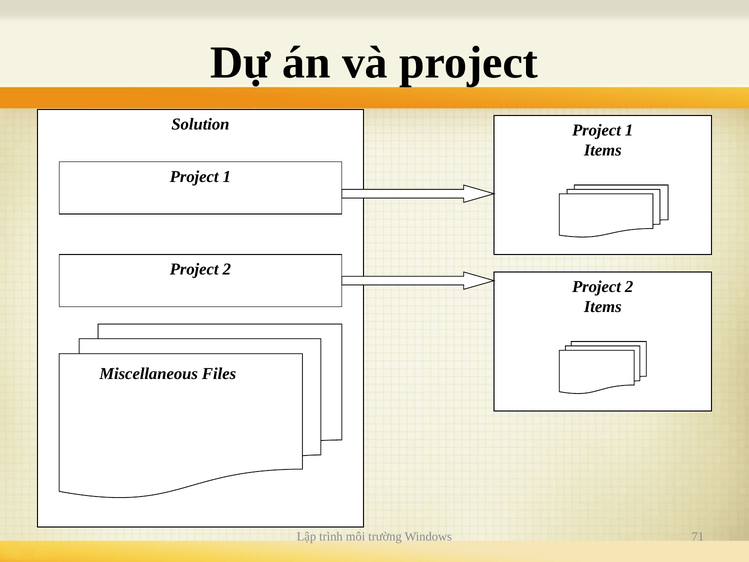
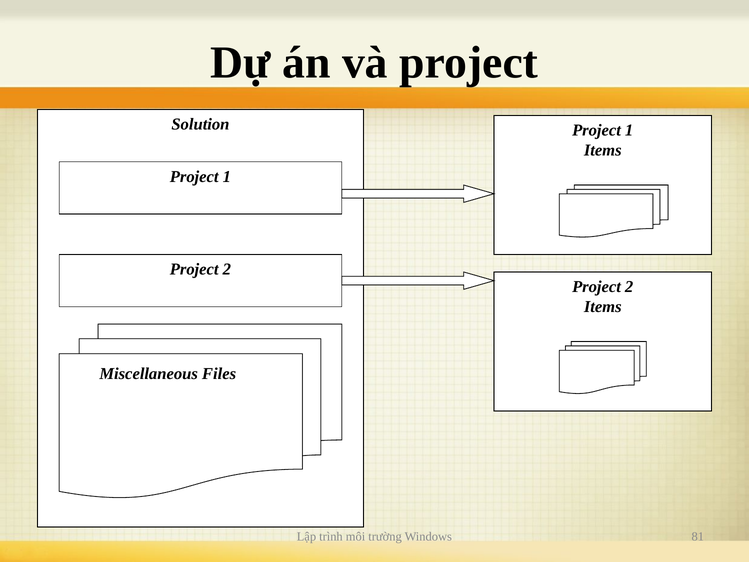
71: 71 -> 81
